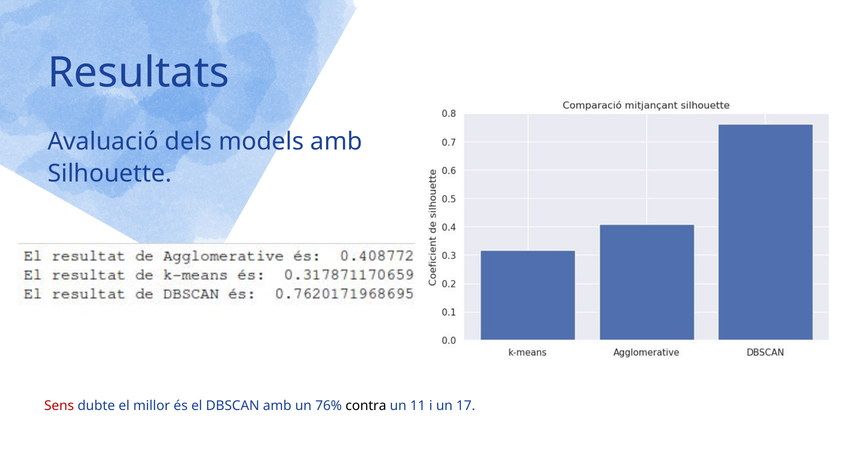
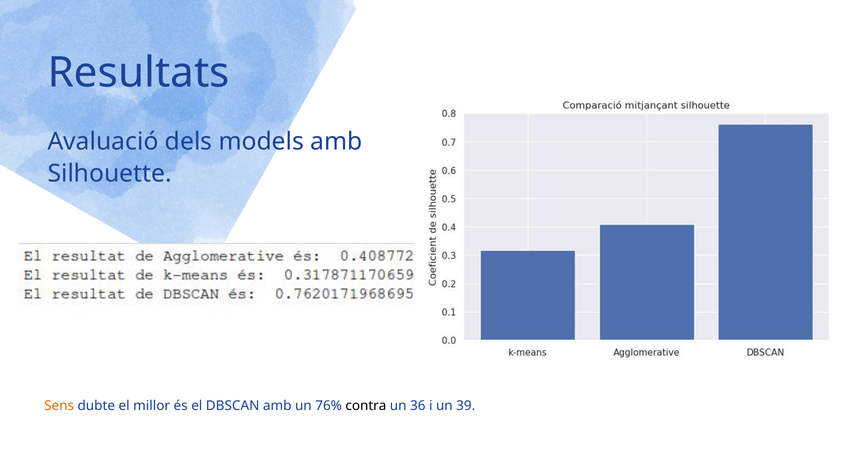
Sens colour: red -> orange
11: 11 -> 36
17: 17 -> 39
